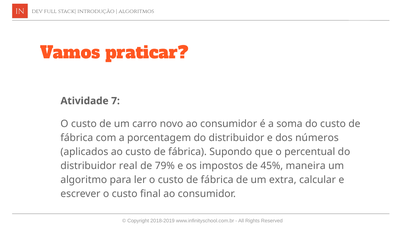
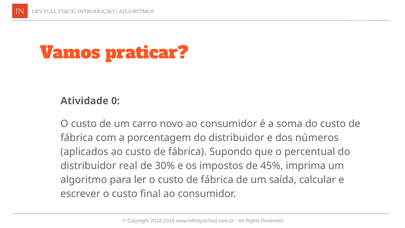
7: 7 -> 0
79%: 79% -> 30%
maneira: maneira -> imprima
extra: extra -> saída
